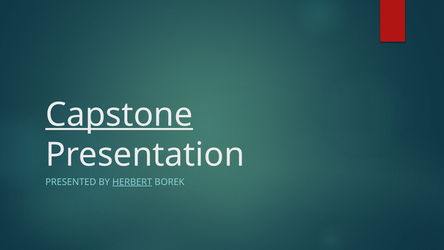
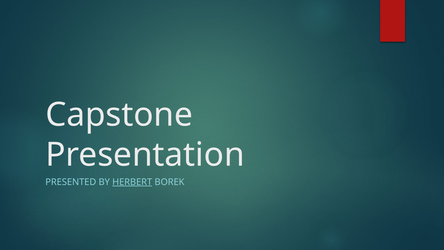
Capstone underline: present -> none
